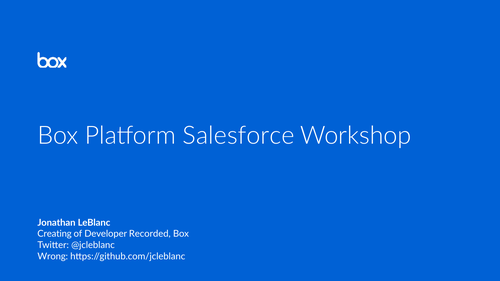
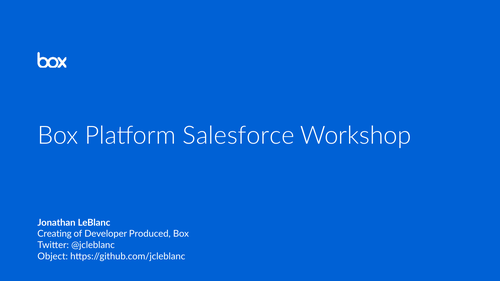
Recorded: Recorded -> Produced
Wrong: Wrong -> Object
